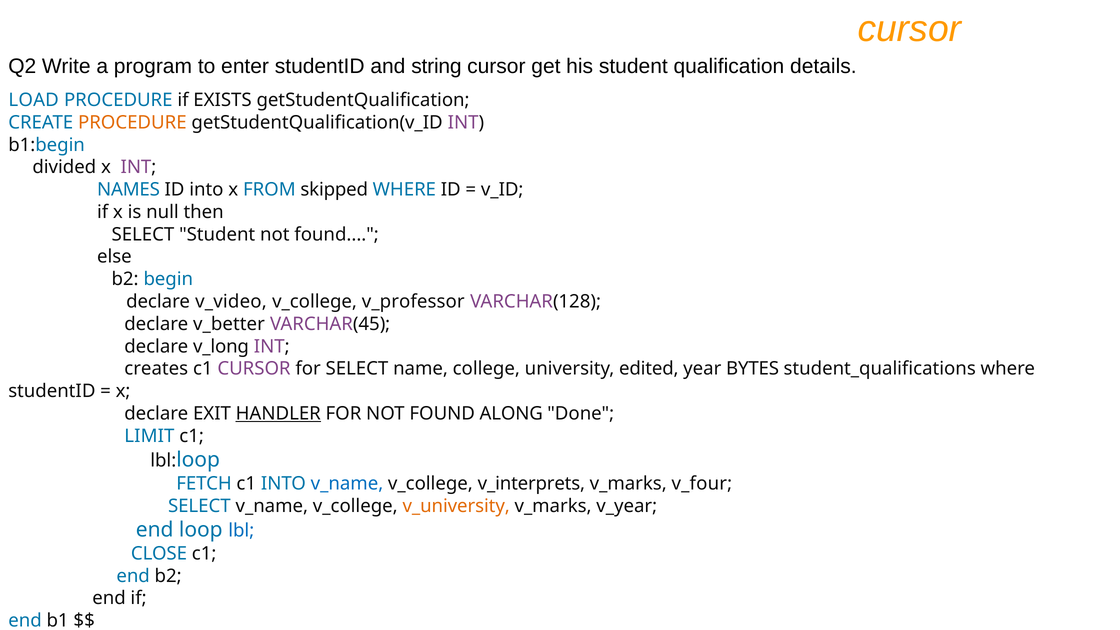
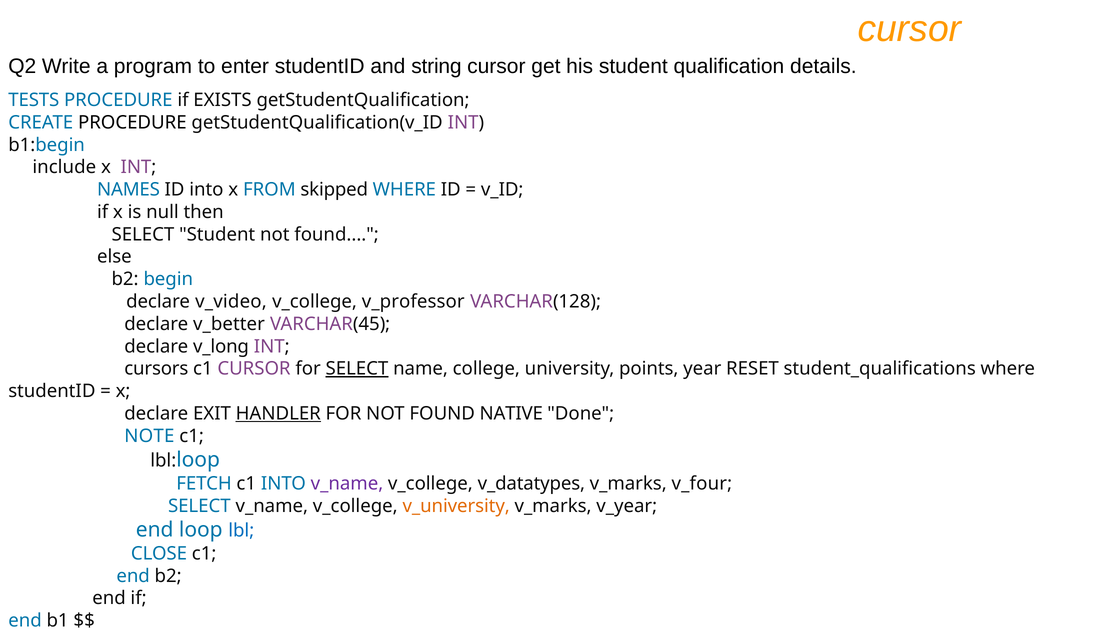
LOAD: LOAD -> TESTS
PROCEDURE at (132, 122) colour: orange -> black
divided: divided -> include
creates: creates -> cursors
SELECT at (357, 369) underline: none -> present
edited: edited -> points
BYTES: BYTES -> RESET
ALONG: ALONG -> NATIVE
LIMIT: LIMIT -> NOTE
v_name at (347, 484) colour: blue -> purple
v_interprets: v_interprets -> v_datatypes
